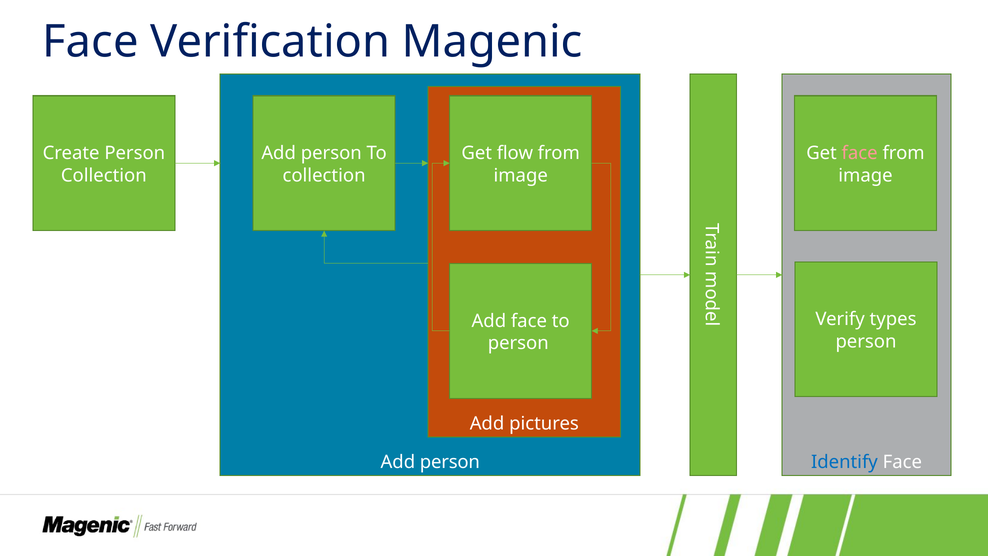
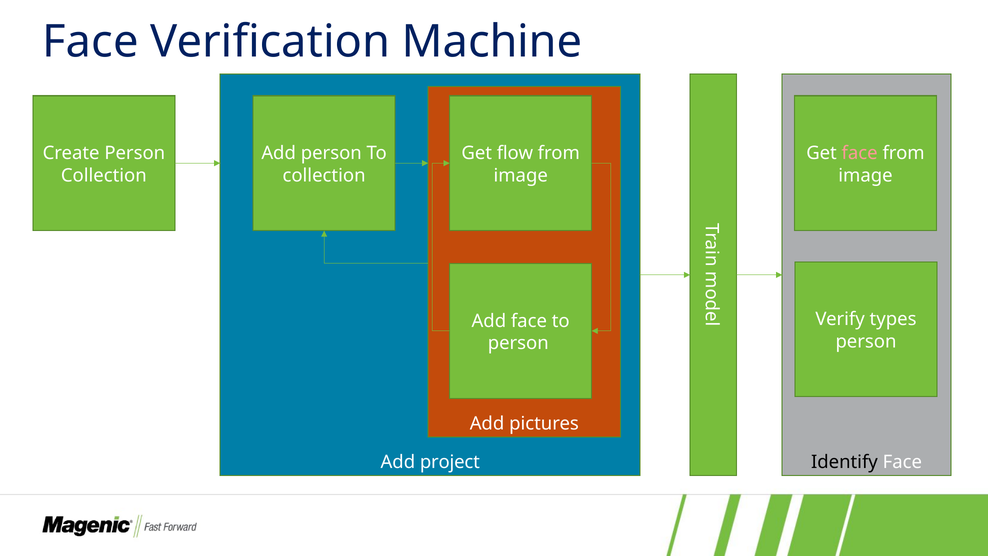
Magenic: Magenic -> Machine
person at (450, 462): person -> project
Identify colour: blue -> black
